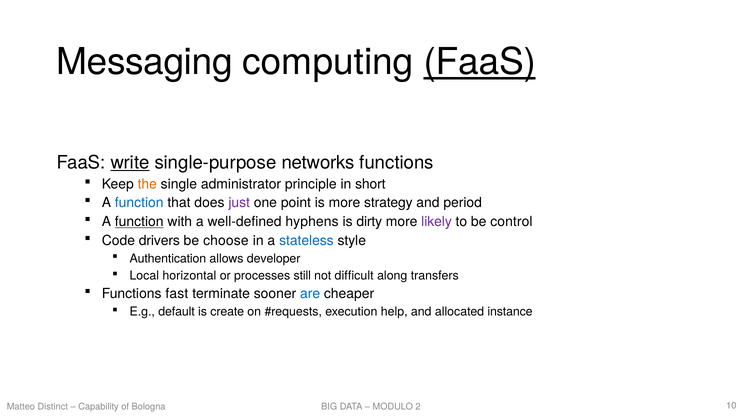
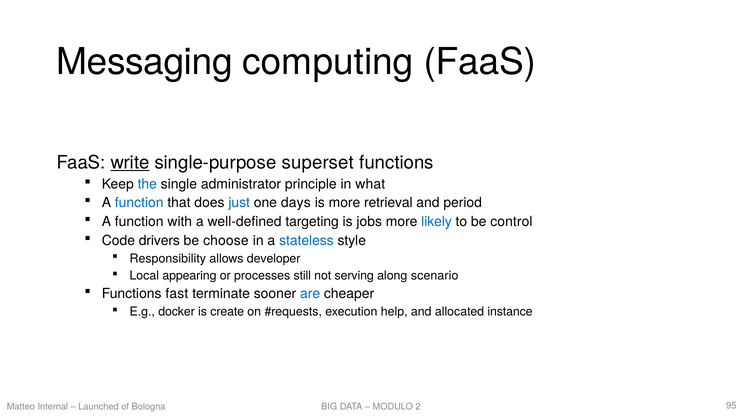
FaaS at (480, 62) underline: present -> none
networks: networks -> superset
the colour: orange -> blue
short: short -> what
just colour: purple -> blue
point: point -> days
strategy: strategy -> retrieval
function at (139, 222) underline: present -> none
hyphens: hyphens -> targeting
dirty: dirty -> jobs
likely colour: purple -> blue
Authentication: Authentication -> Responsibility
horizontal: horizontal -> appearing
difficult: difficult -> serving
transfers: transfers -> scenario
default: default -> docker
Distinct: Distinct -> Internal
Capability: Capability -> Launched
10: 10 -> 95
